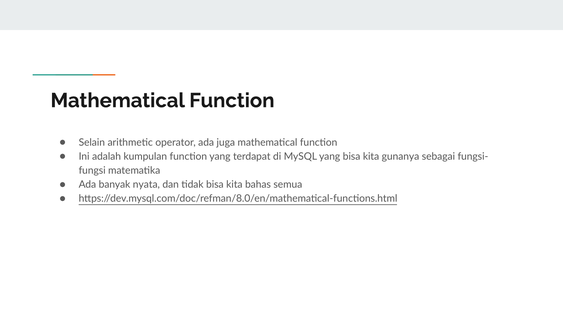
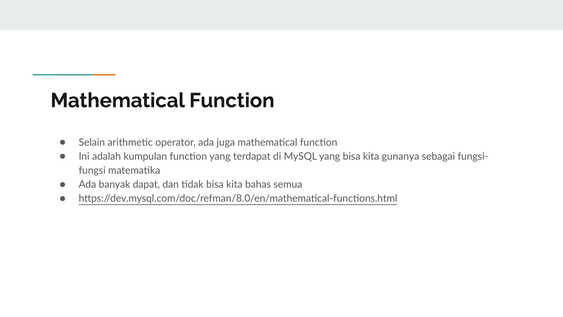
nyata: nyata -> dapat
